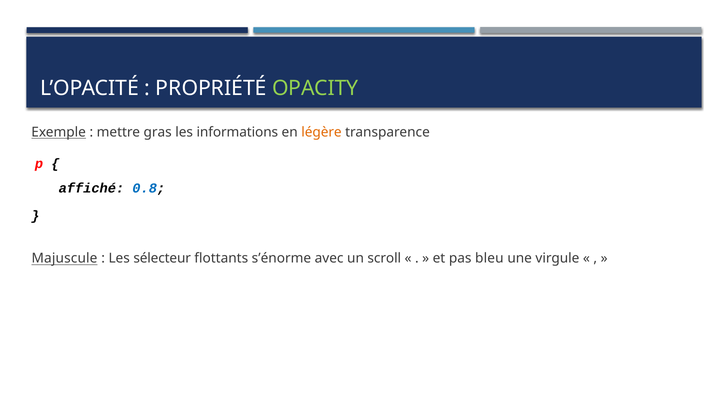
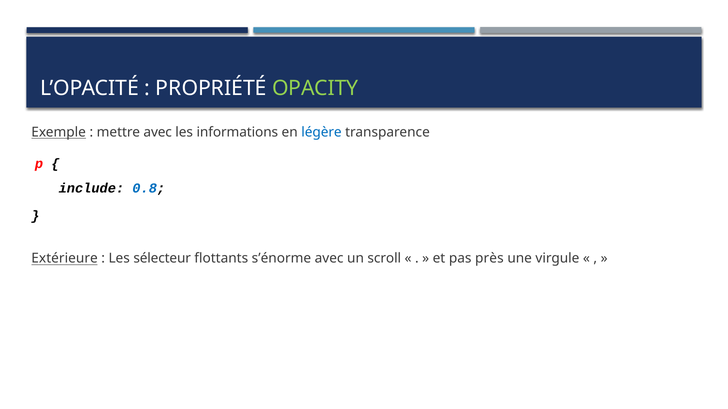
mettre gras: gras -> avec
légère colour: orange -> blue
affiché: affiché -> include
Majuscule: Majuscule -> Extérieure
bleu: bleu -> près
